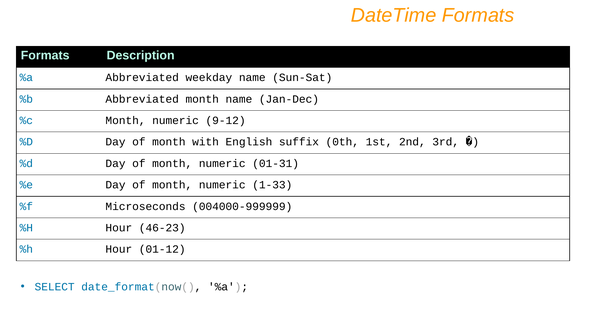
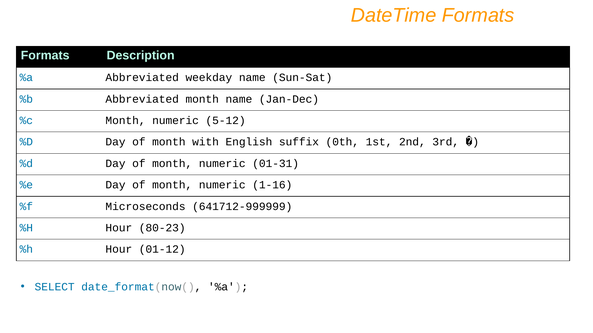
9-12: 9-12 -> 5-12
1-33: 1-33 -> 1-16
004000-999999: 004000-999999 -> 641712-999999
46-23: 46-23 -> 80-23
